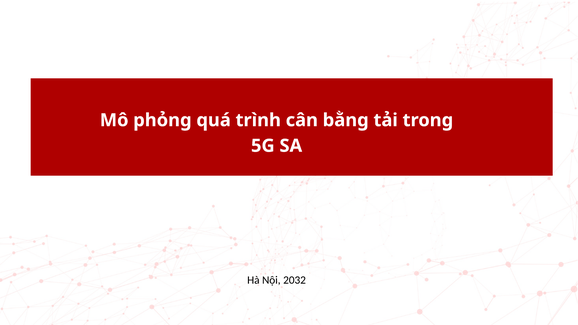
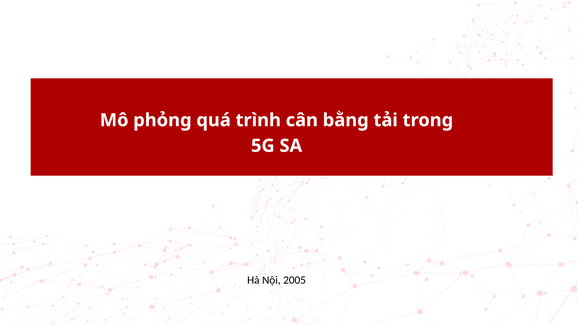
2032: 2032 -> 2005
